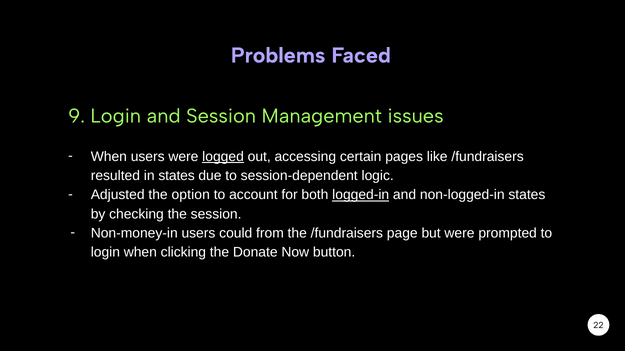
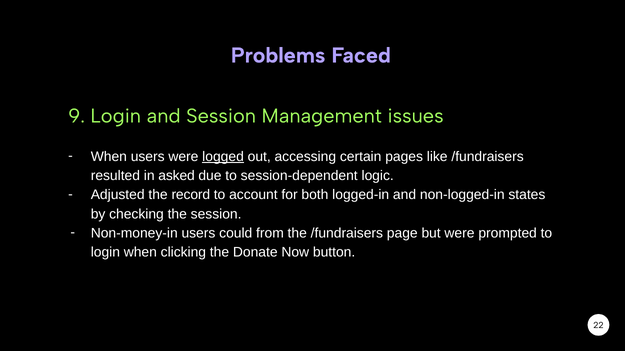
in states: states -> asked
option: option -> record
logged-in underline: present -> none
